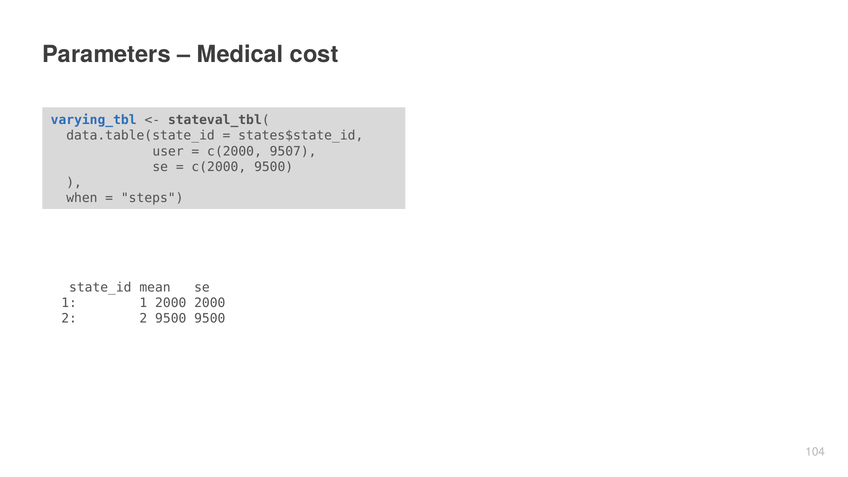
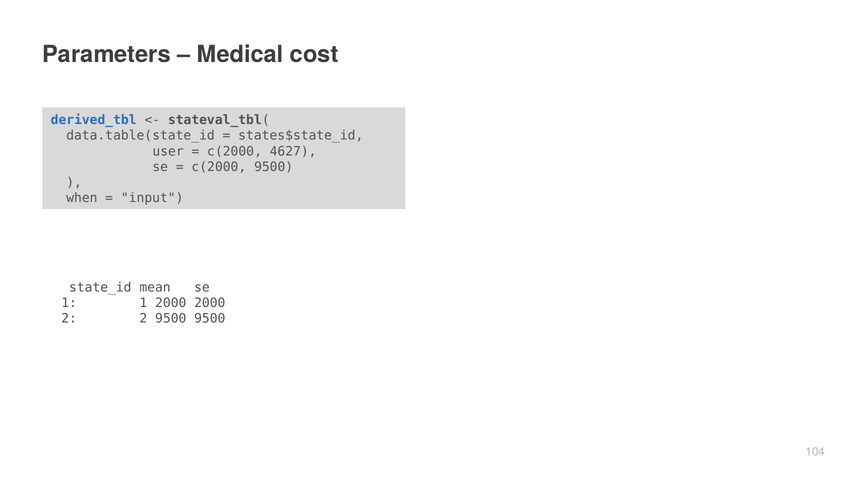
varying_tbl: varying_tbl -> derived_tbl
9507: 9507 -> 4627
steps: steps -> input
